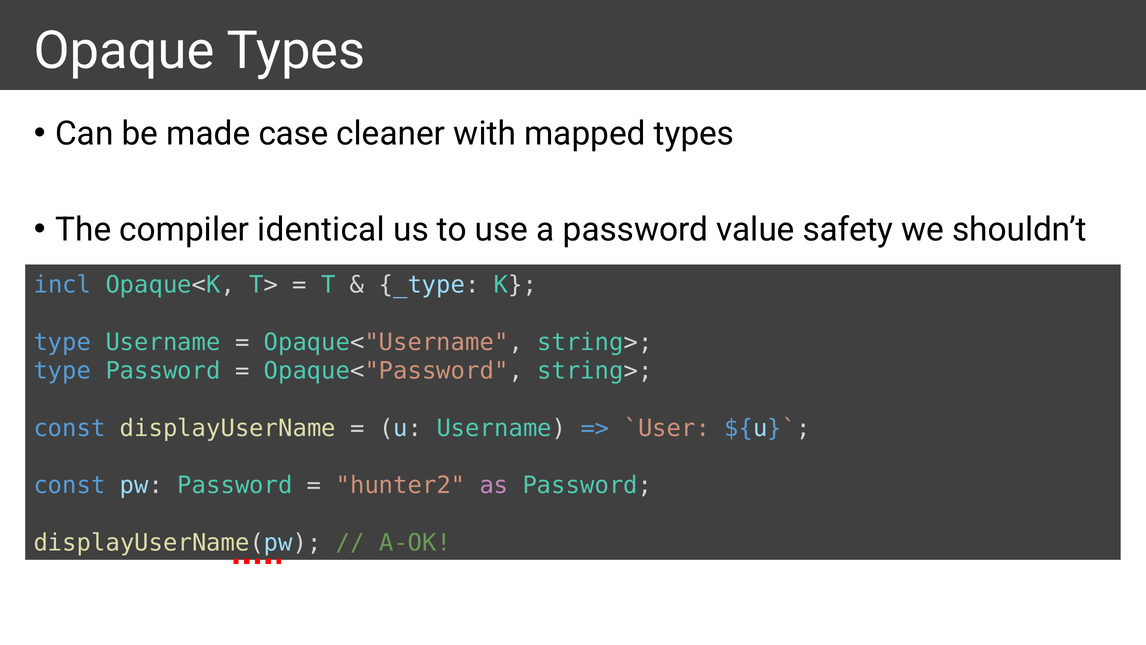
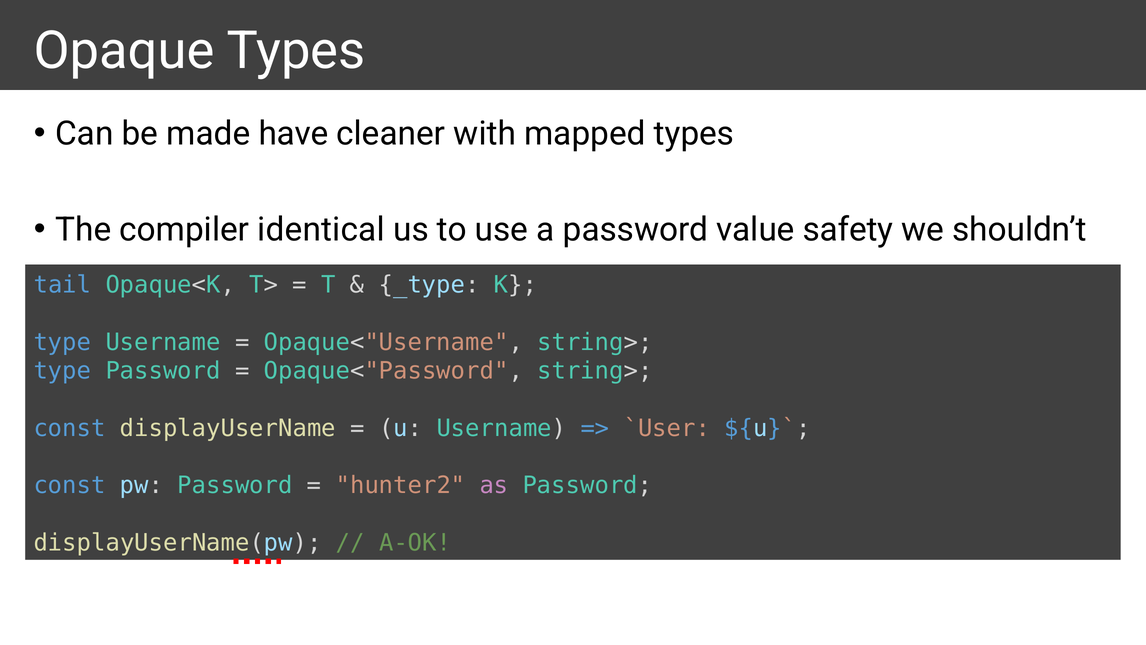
case: case -> have
incl: incl -> tail
